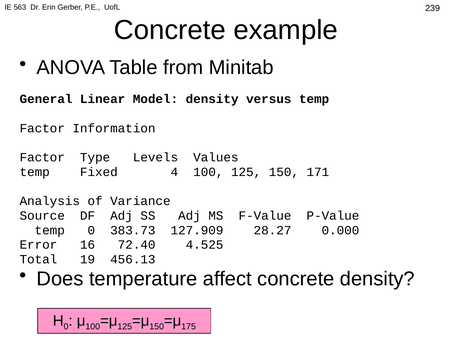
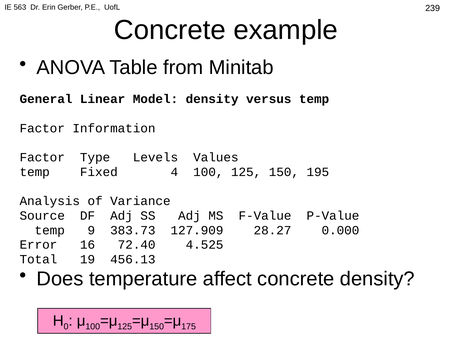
171: 171 -> 195
temp 0: 0 -> 9
